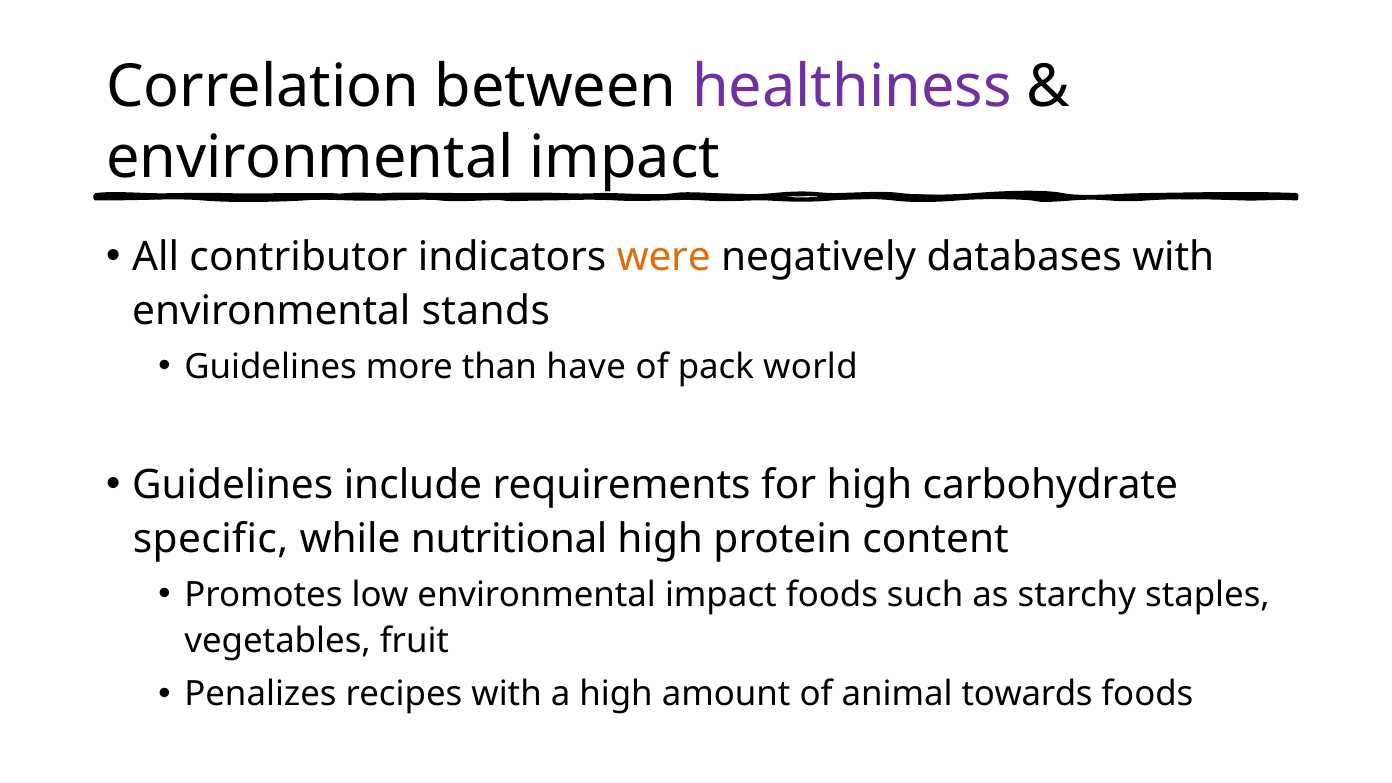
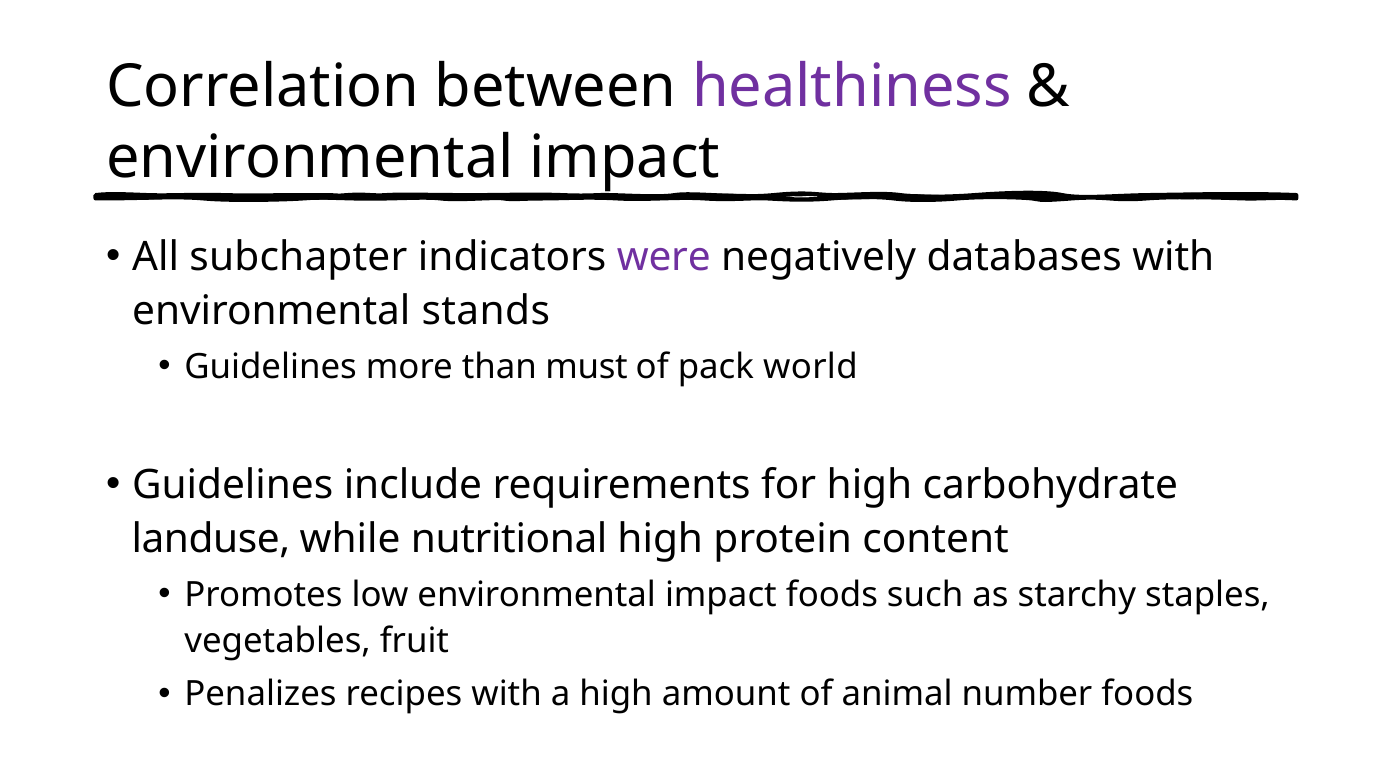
contributor: contributor -> subchapter
were colour: orange -> purple
have: have -> must
specific: specific -> landuse
towards: towards -> number
